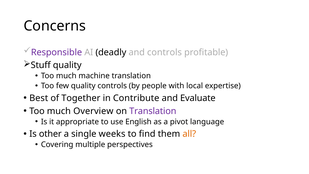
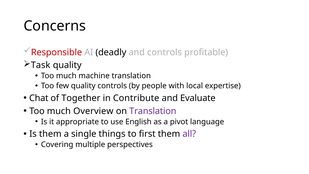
Responsible colour: purple -> red
Stuff: Stuff -> Task
Best: Best -> Chat
Is other: other -> them
weeks: weeks -> things
find: find -> first
all colour: orange -> purple
